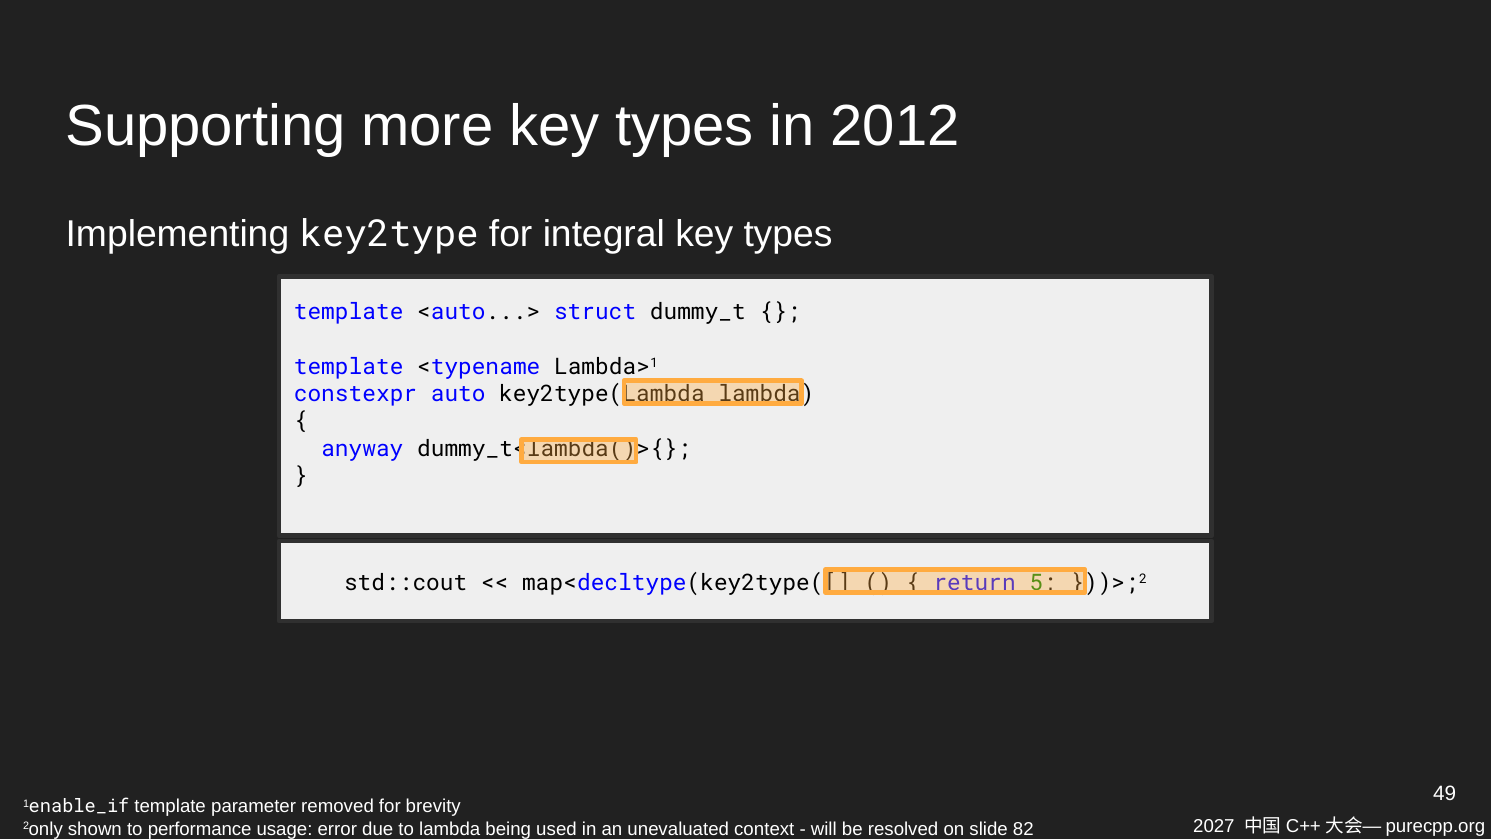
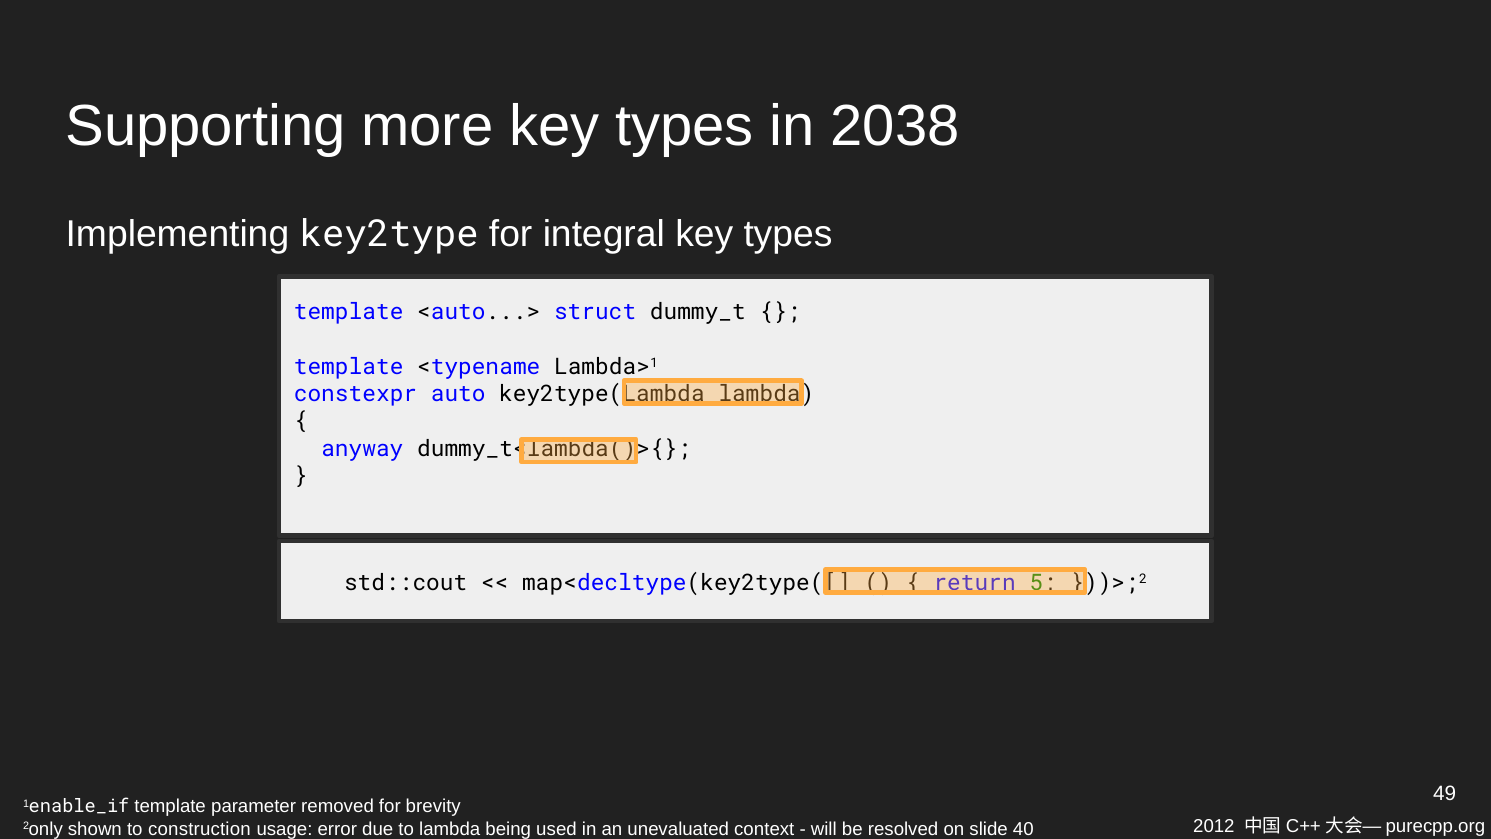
2012: 2012 -> 2038
2027: 2027 -> 2012
performance: performance -> construction
82: 82 -> 40
